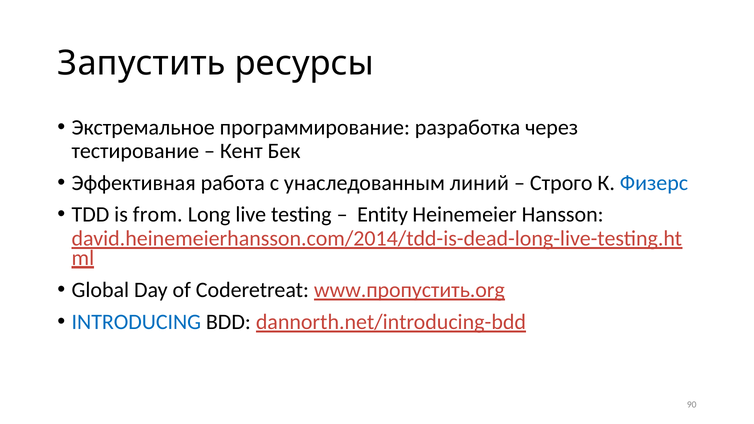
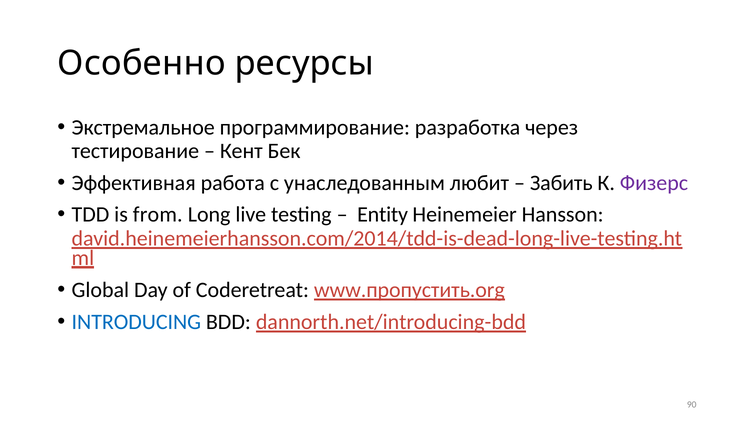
Запустить: Запустить -> Особенно
линий: линий -> любит
Строго: Строго -> Забить
Физерс colour: blue -> purple
